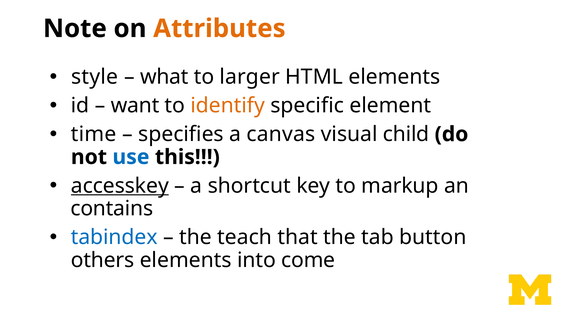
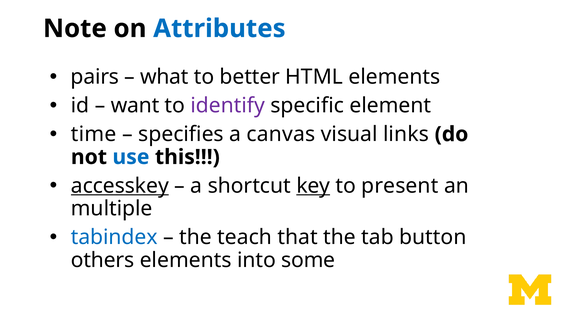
Attributes colour: orange -> blue
style: style -> pairs
larger: larger -> better
identify colour: orange -> purple
child: child -> links
key underline: none -> present
markup: markup -> present
contains: contains -> multiple
come: come -> some
